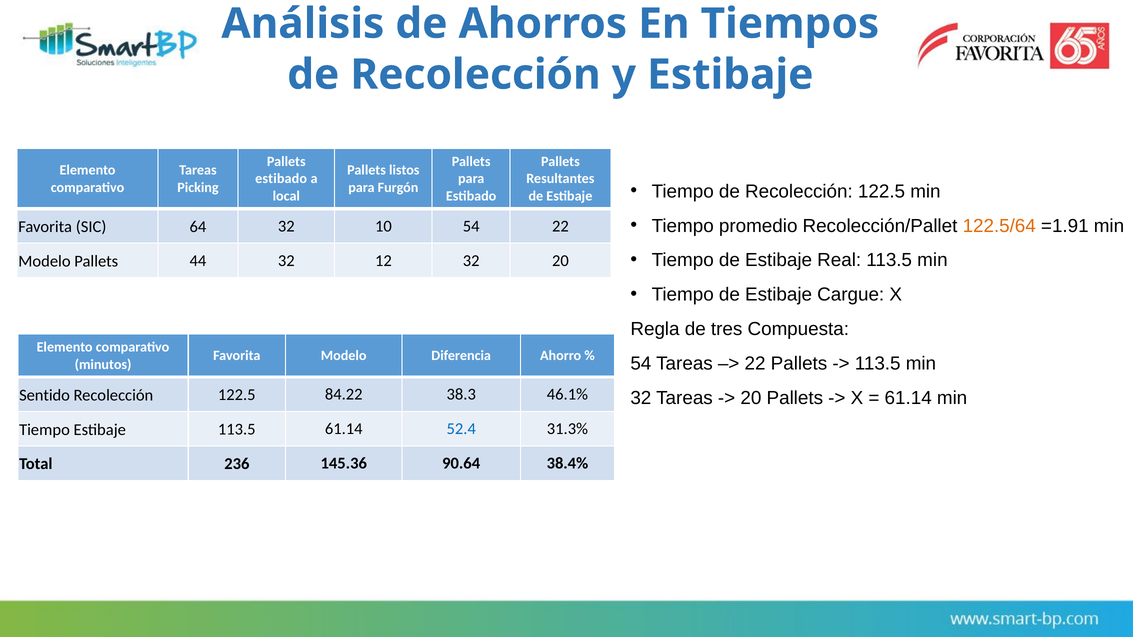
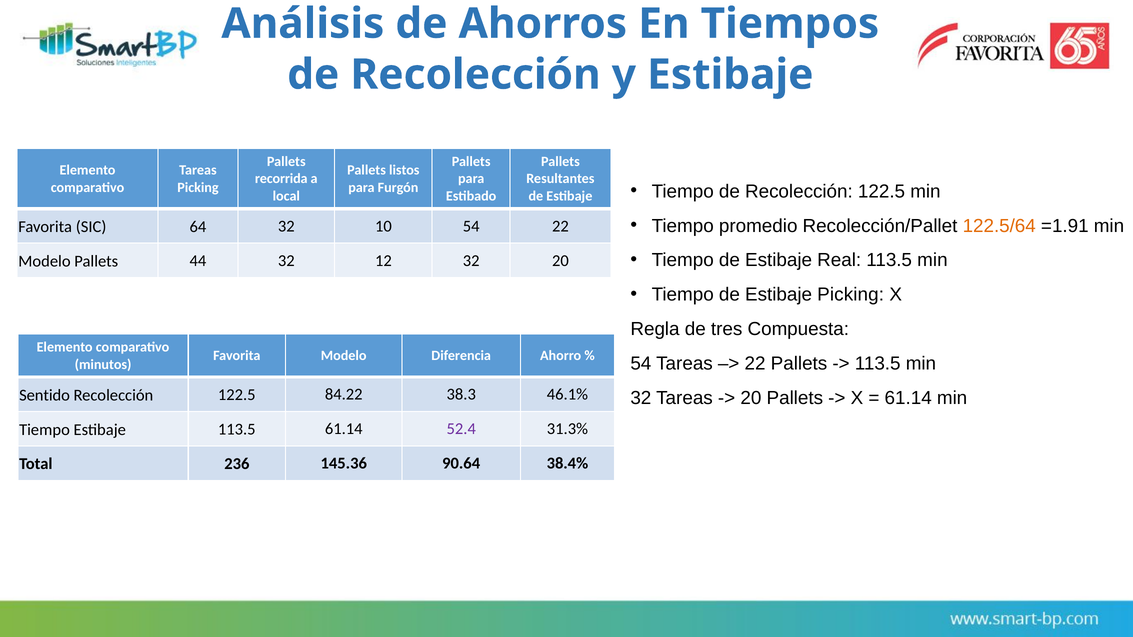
estibado at (281, 179): estibado -> recorrida
Estibaje Cargue: Cargue -> Picking
52.4 colour: blue -> purple
